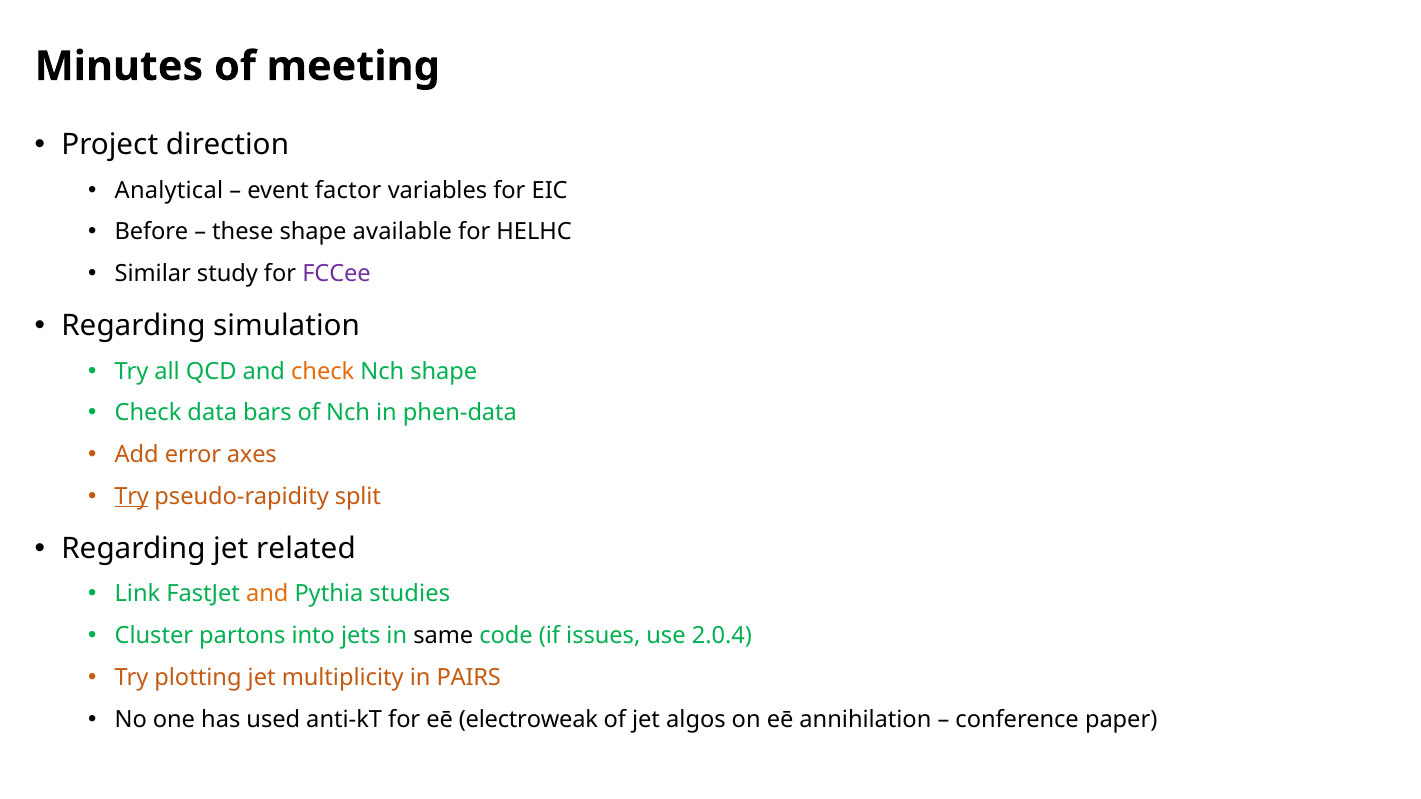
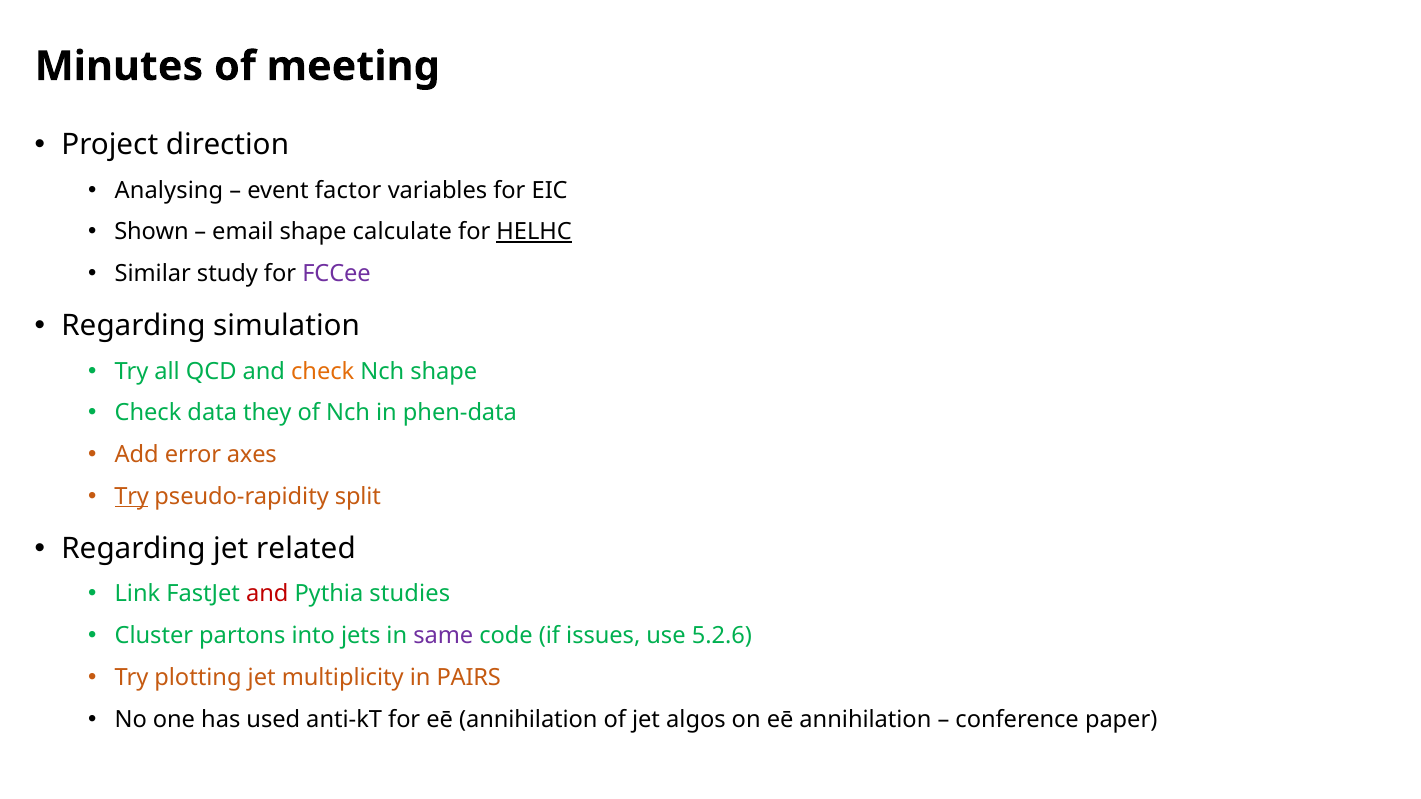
Analytical: Analytical -> Analysing
Before: Before -> Shown
these: these -> email
available: available -> calculate
HELHC underline: none -> present
bars: bars -> they
and at (267, 594) colour: orange -> red
same colour: black -> purple
2.0.4: 2.0.4 -> 5.2.6
for eē electroweak: electroweak -> annihilation
